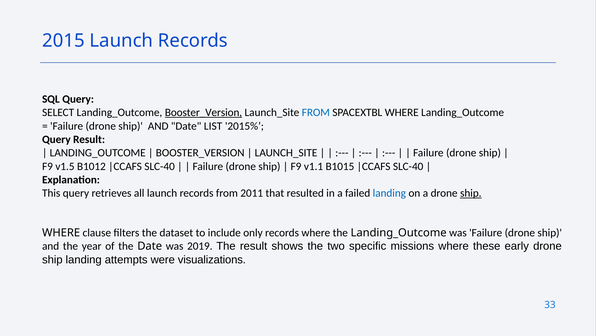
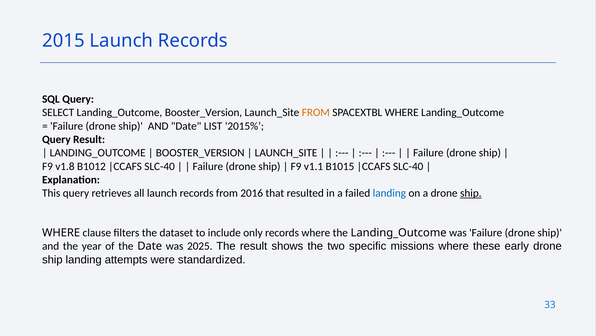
Booster_Version at (203, 112) underline: present -> none
FROM at (316, 112) colour: blue -> orange
v1.5: v1.5 -> v1.8
2011: 2011 -> 2016
2019: 2019 -> 2025
visualizations: visualizations -> standardized
